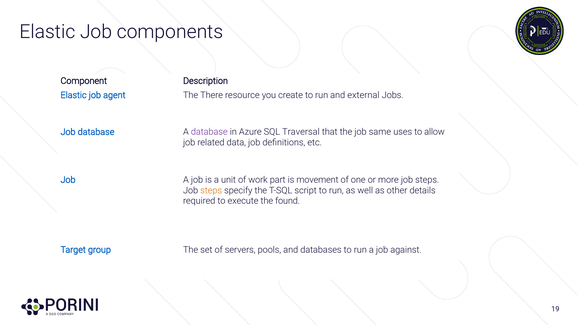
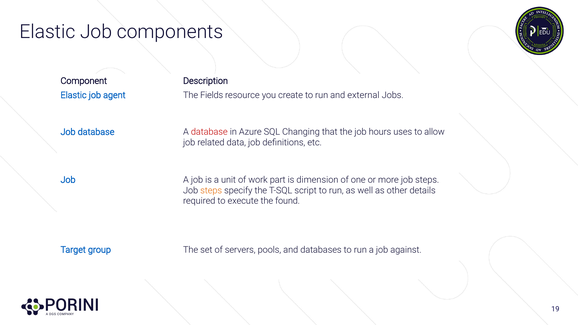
There: There -> Fields
database at (209, 132) colour: purple -> red
Traversal: Traversal -> Changing
same: same -> hours
movement: movement -> dimension
